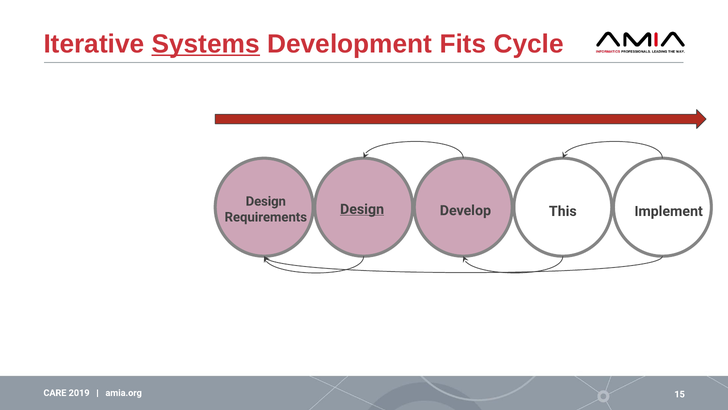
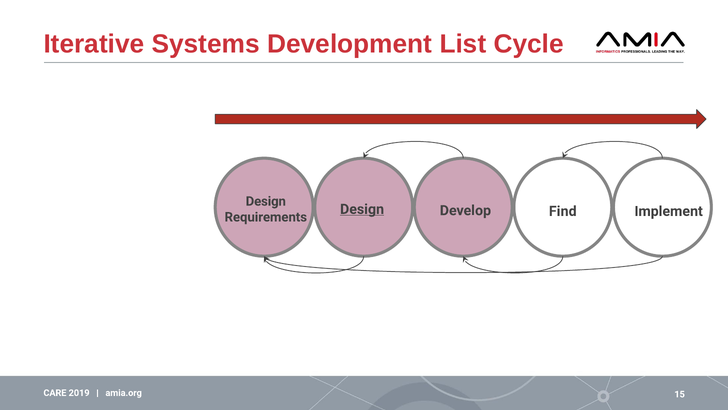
Systems underline: present -> none
Fits: Fits -> List
This: This -> Find
